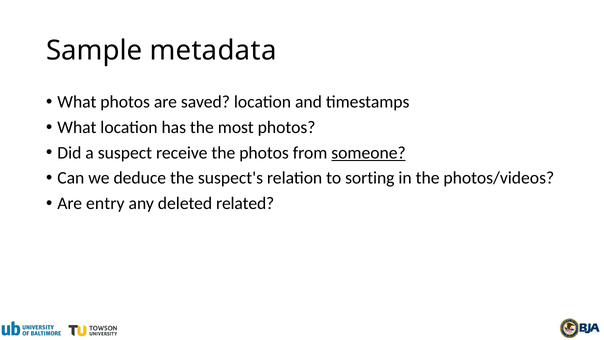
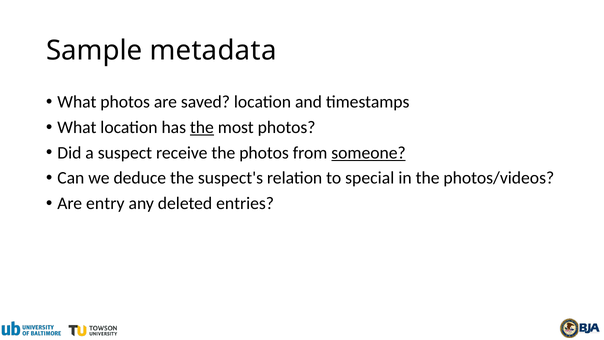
the at (202, 127) underline: none -> present
sorting: sorting -> special
related: related -> entries
